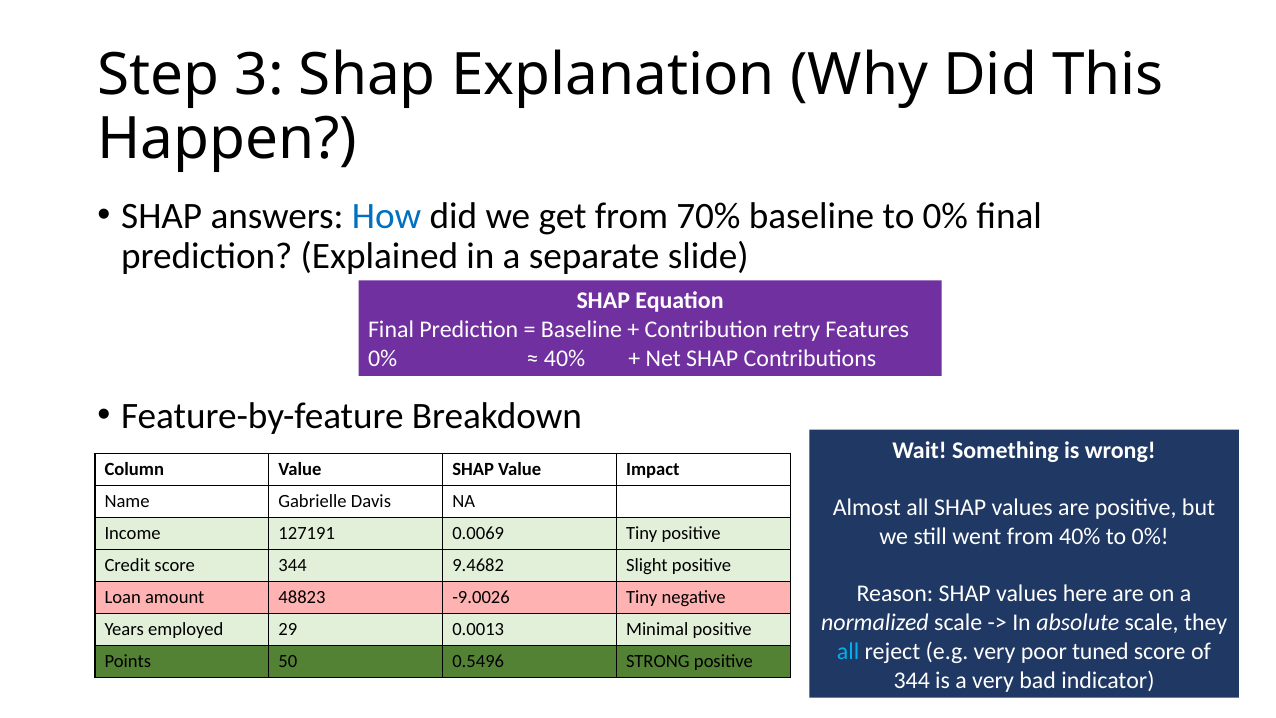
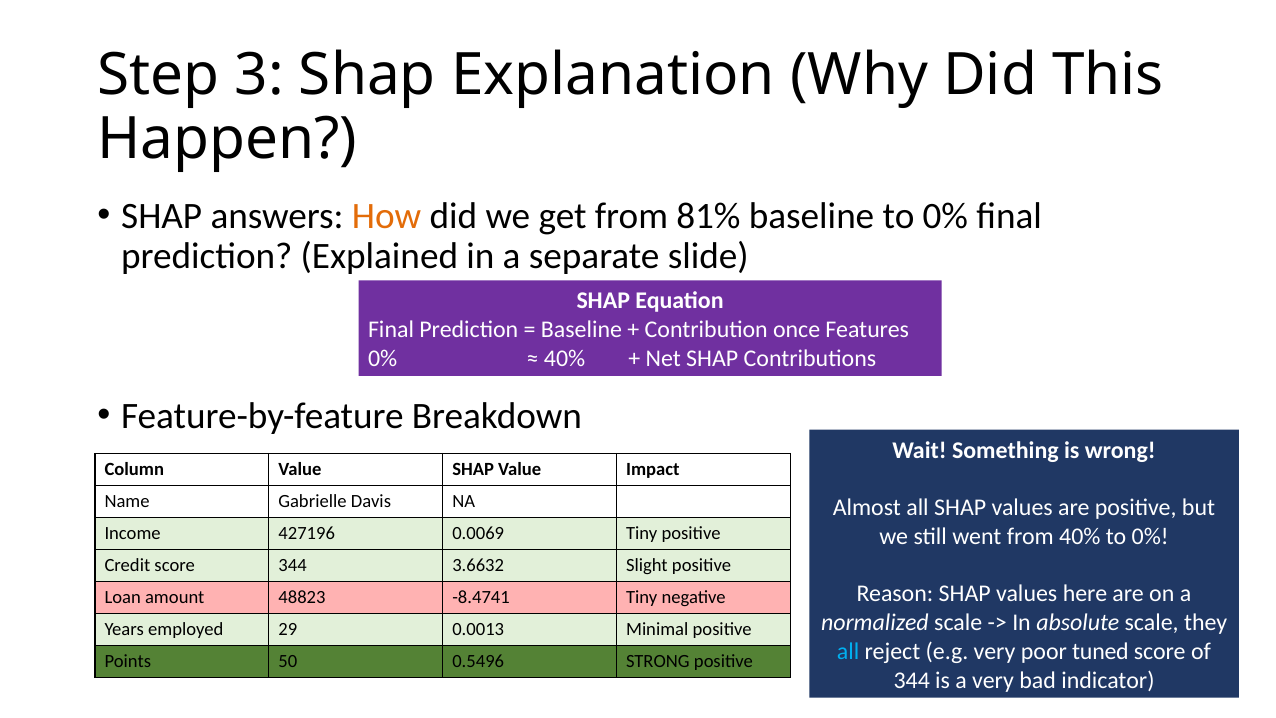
How colour: blue -> orange
70%: 70% -> 81%
retry: retry -> once
127191: 127191 -> 427196
9.4682: 9.4682 -> 3.6632
-9.0026: -9.0026 -> -8.4741
